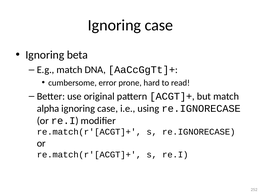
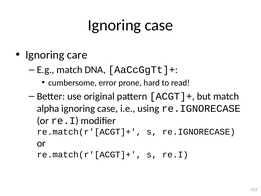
beta: beta -> care
